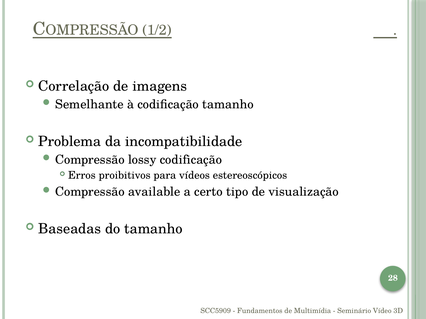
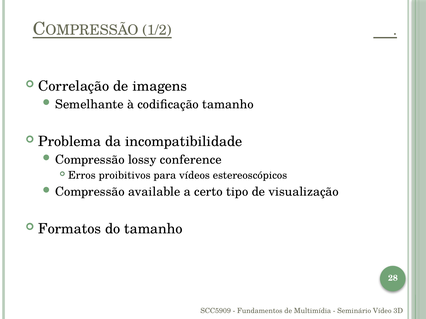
lossy codificação: codificação -> conference
Baseadas: Baseadas -> Formatos
